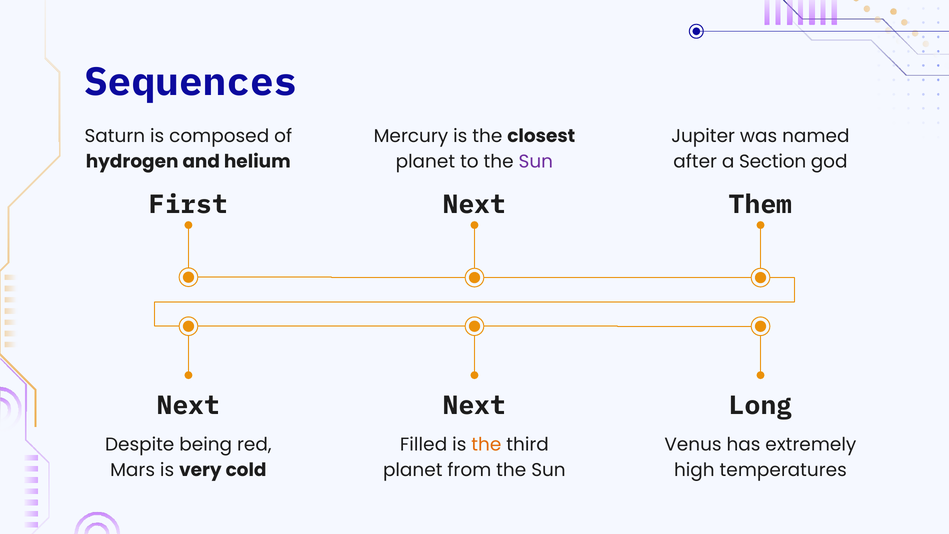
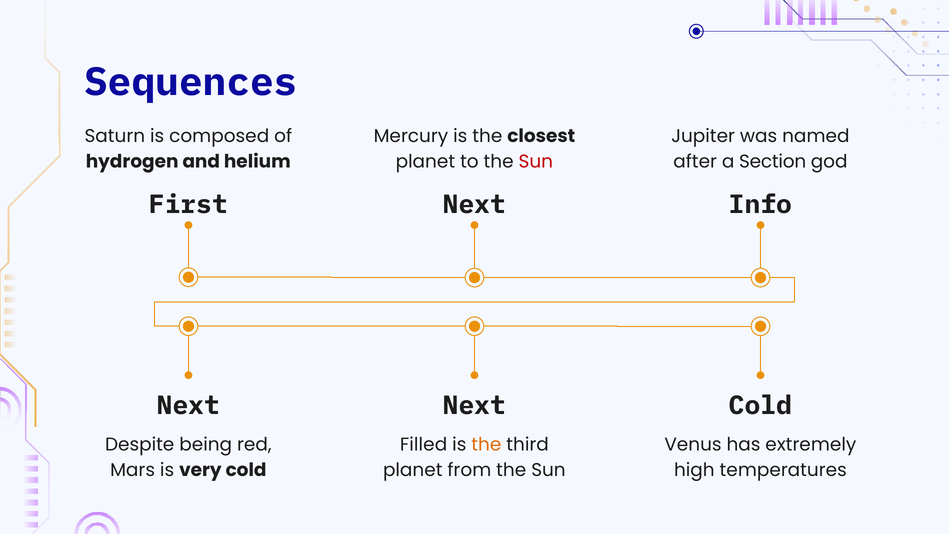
Sun at (536, 161) colour: purple -> red
Them: Them -> Info
Long at (761, 405): Long -> Cold
